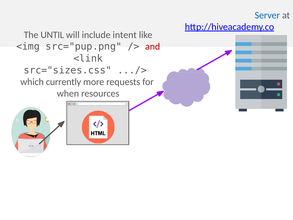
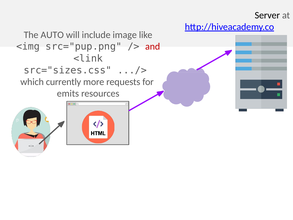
Server colour: blue -> black
UNTIL: UNTIL -> AUTO
intent: intent -> image
when: when -> emits
